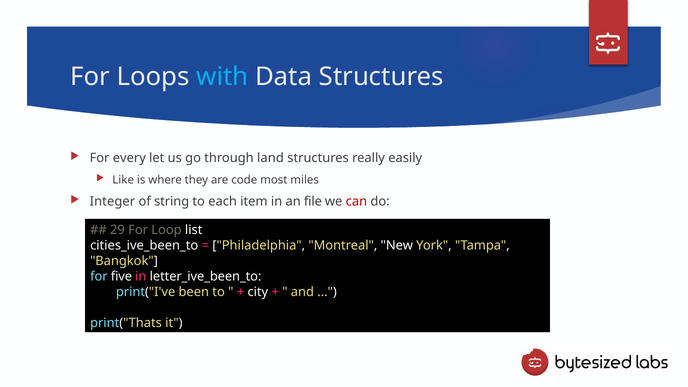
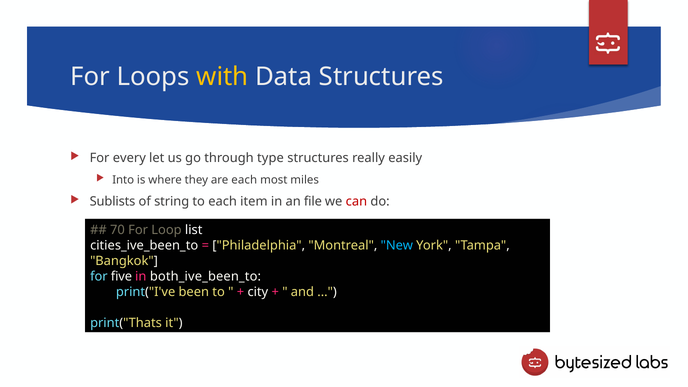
with colour: light blue -> yellow
land: land -> type
Like: Like -> Into
are code: code -> each
Integer: Integer -> Sublists
29: 29 -> 70
New colour: white -> light blue
letter_ive_been_to: letter_ive_been_to -> both_ive_been_to
